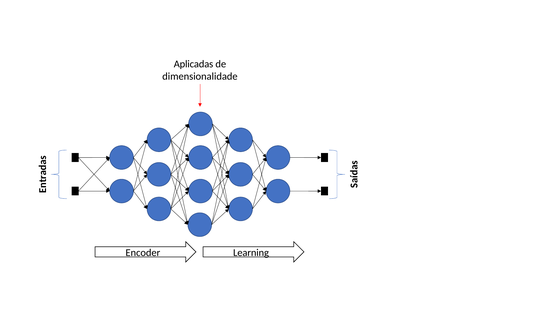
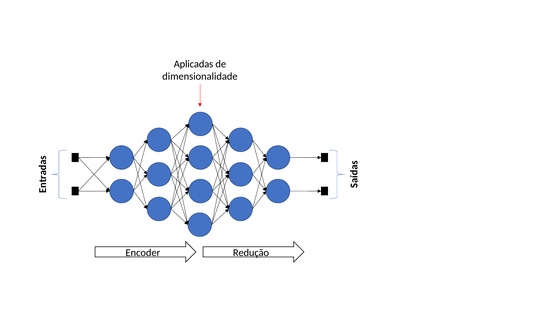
Learning: Learning -> Redução
